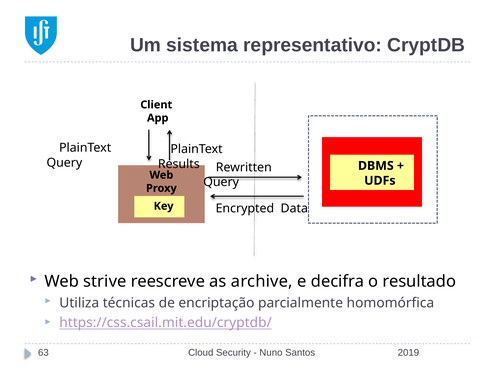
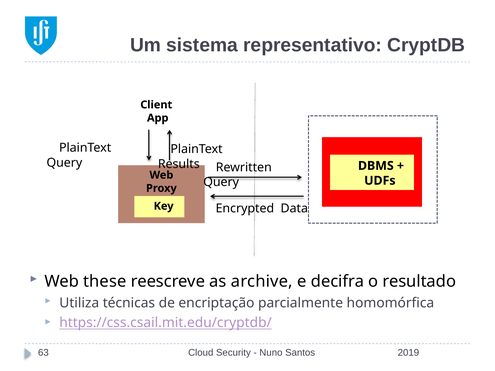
strive: strive -> these
